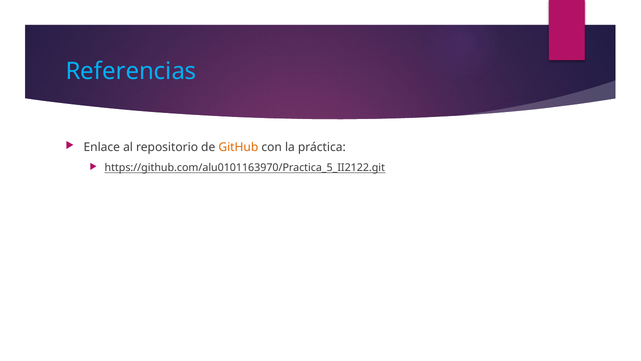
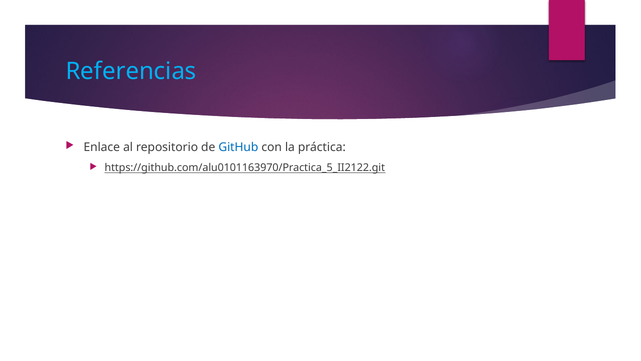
GitHub colour: orange -> blue
